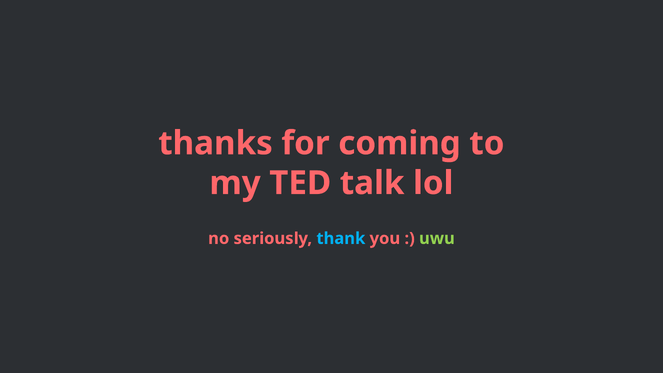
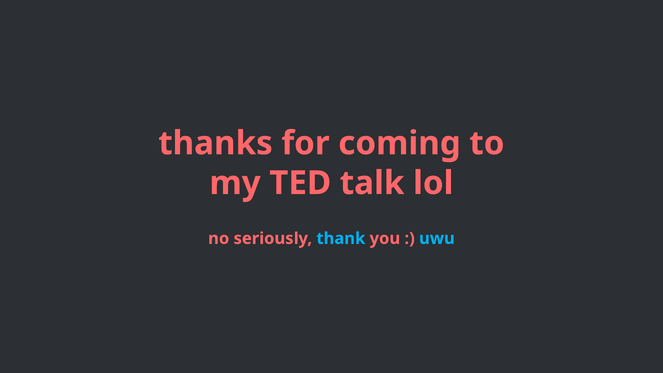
uwu colour: light green -> light blue
